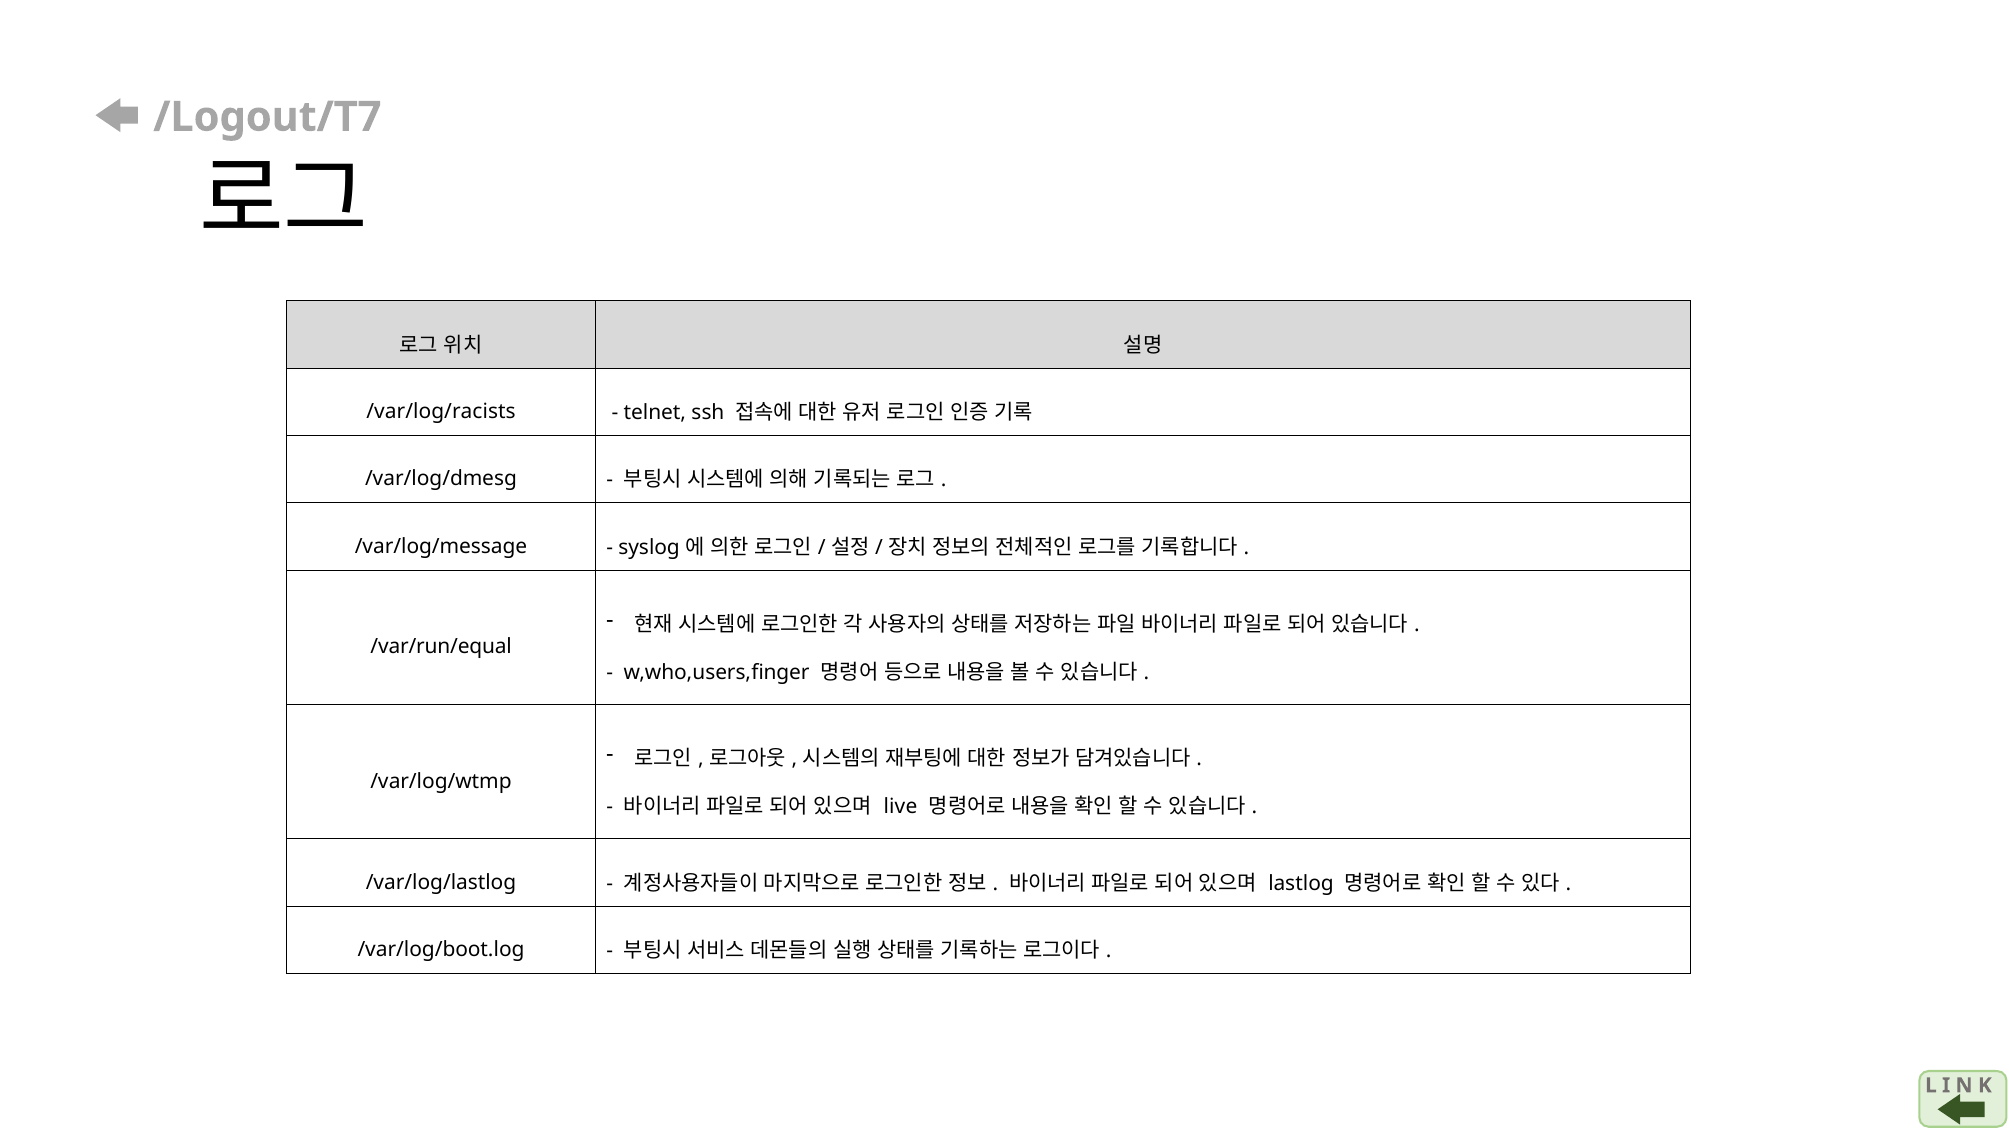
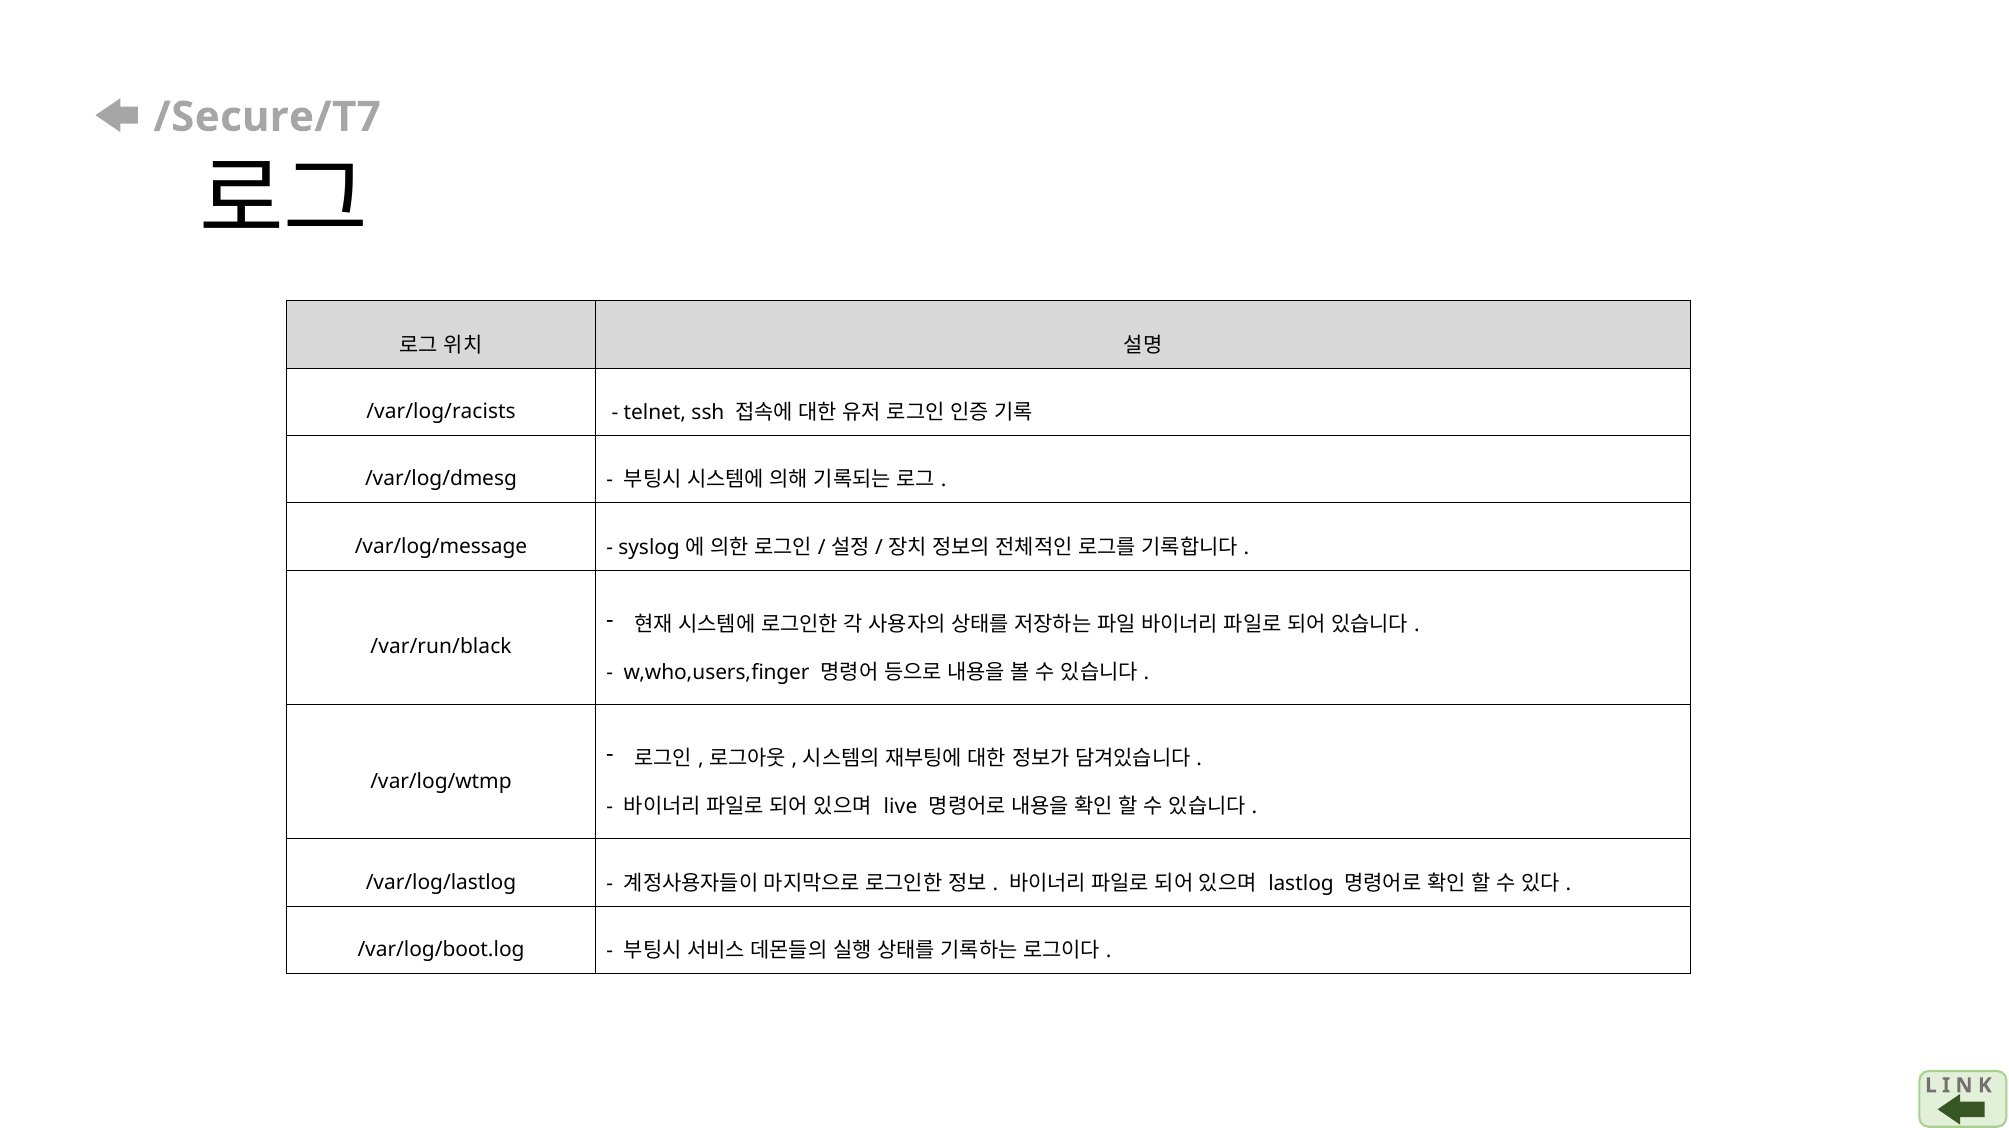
/Logout/T7: /Logout/T7 -> /Secure/T7
/var/run/equal: /var/run/equal -> /var/run/black
